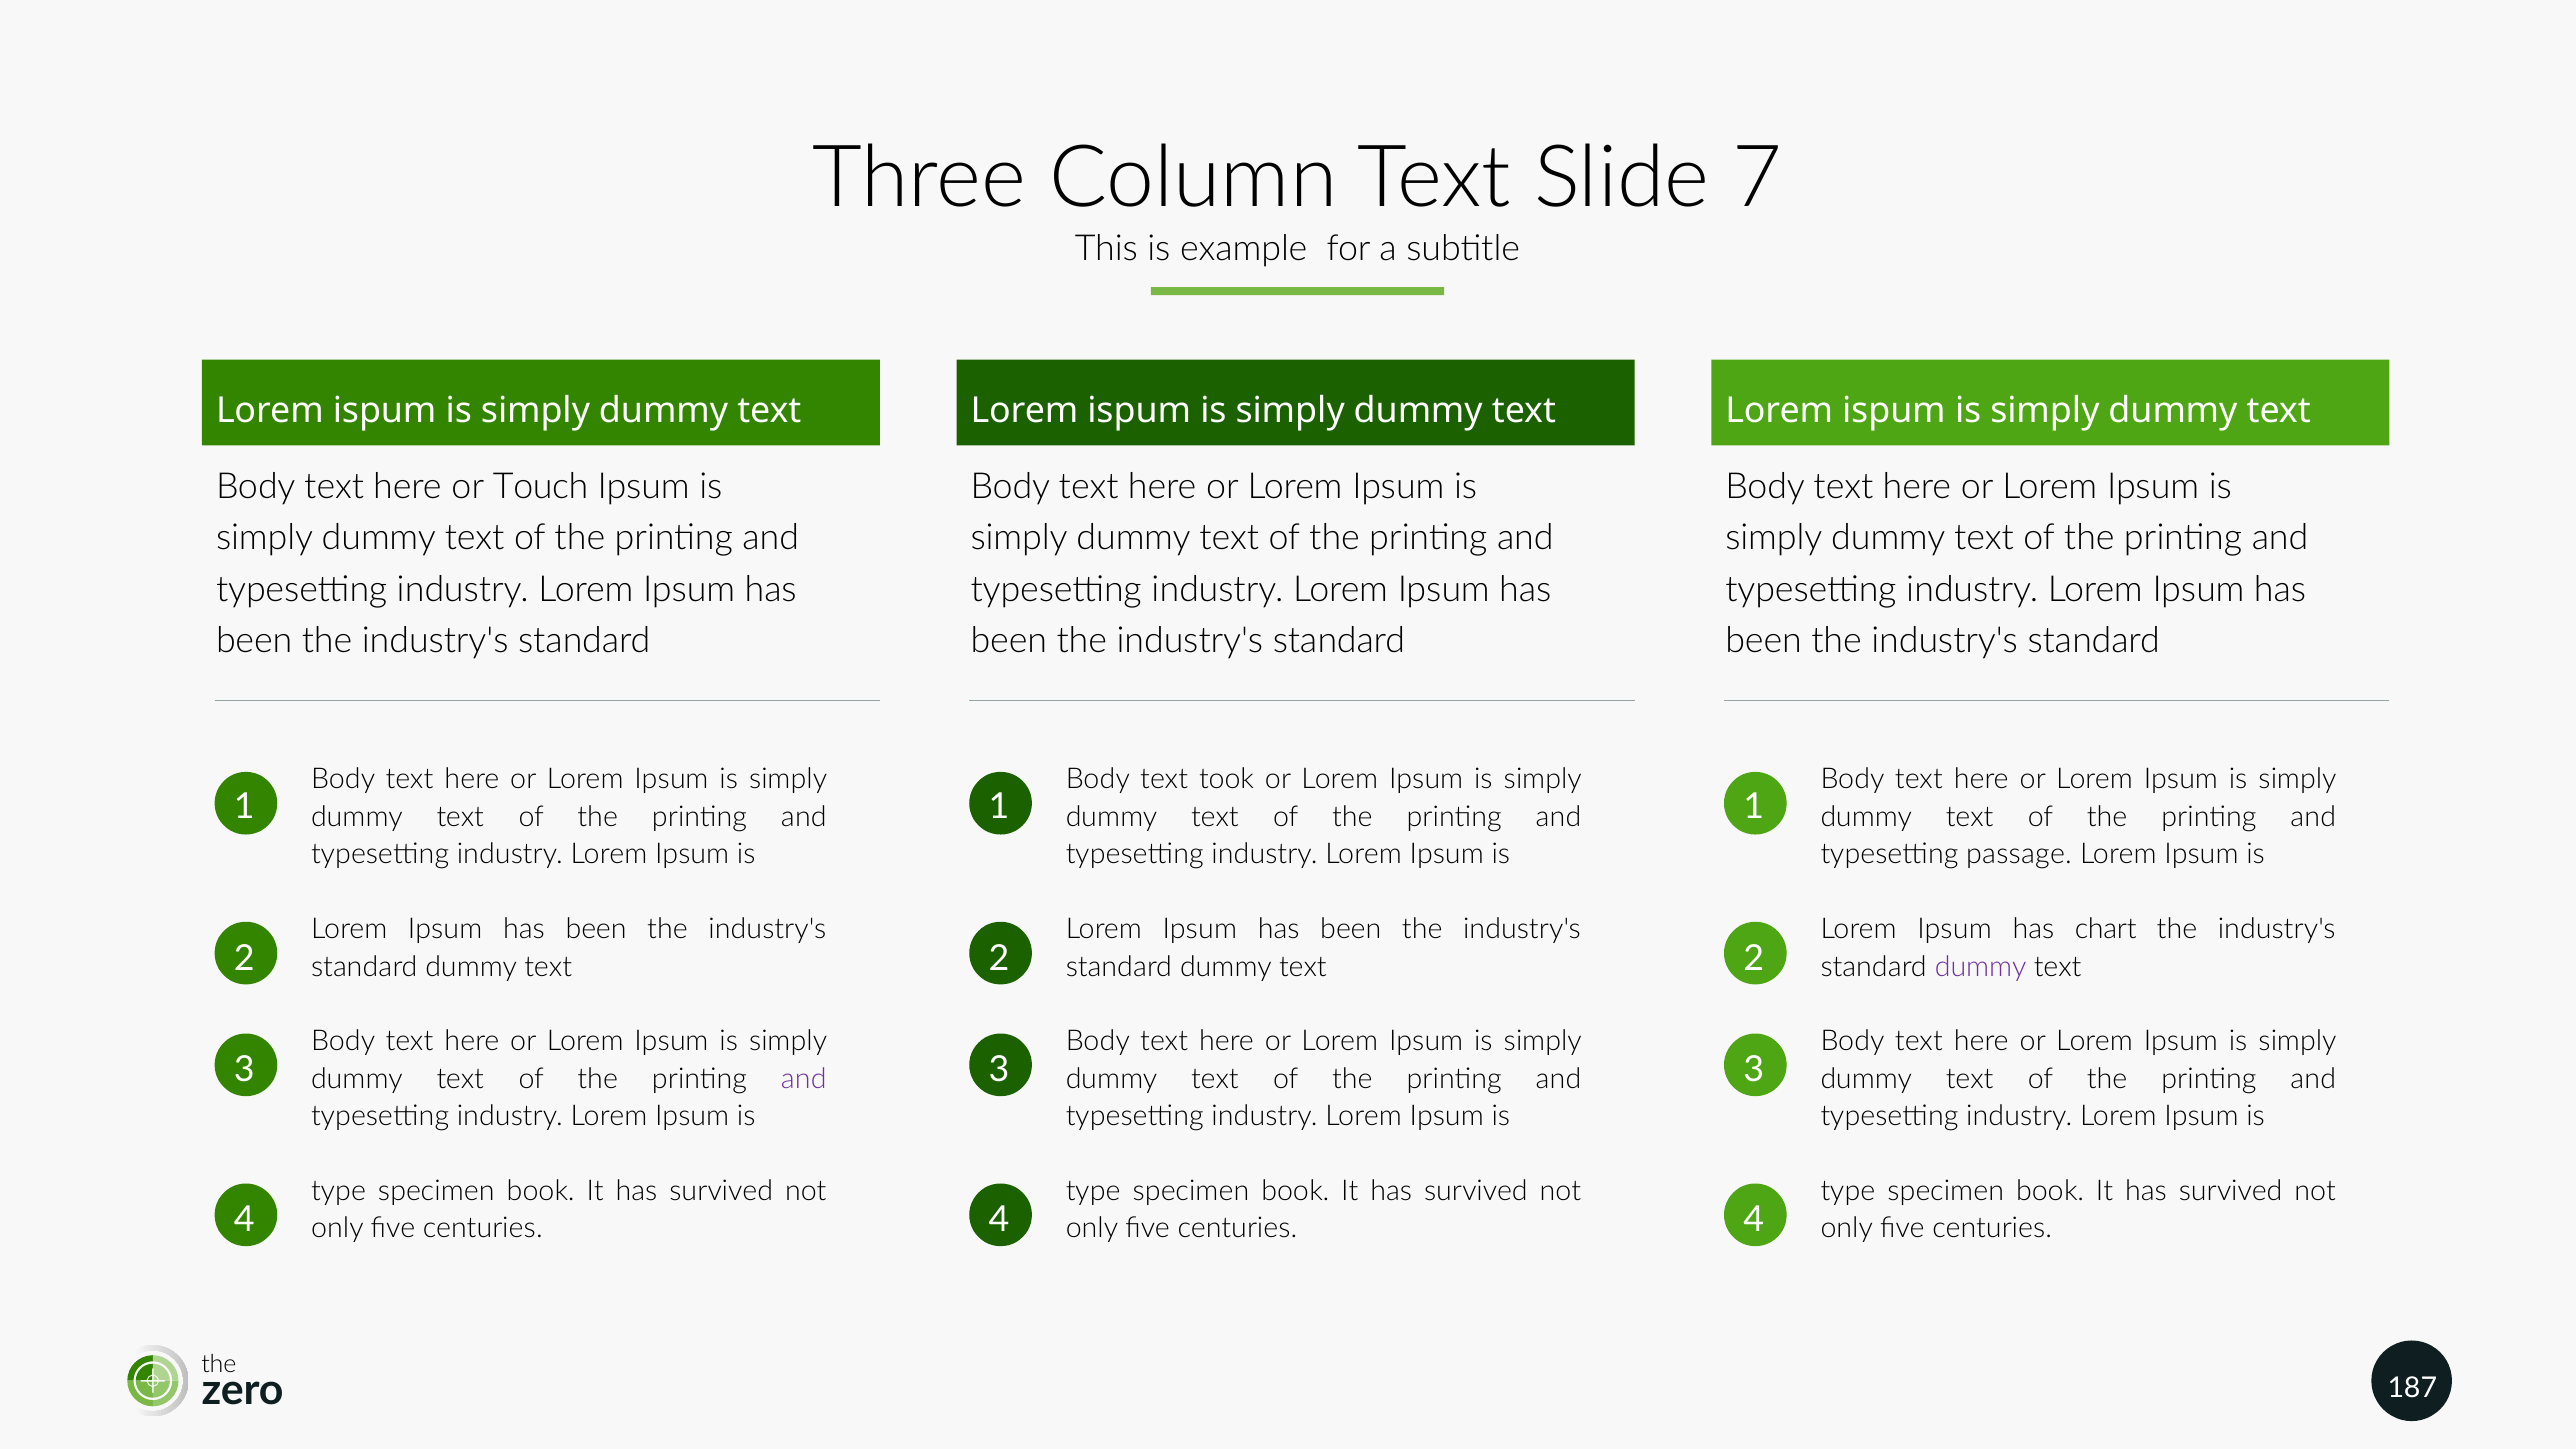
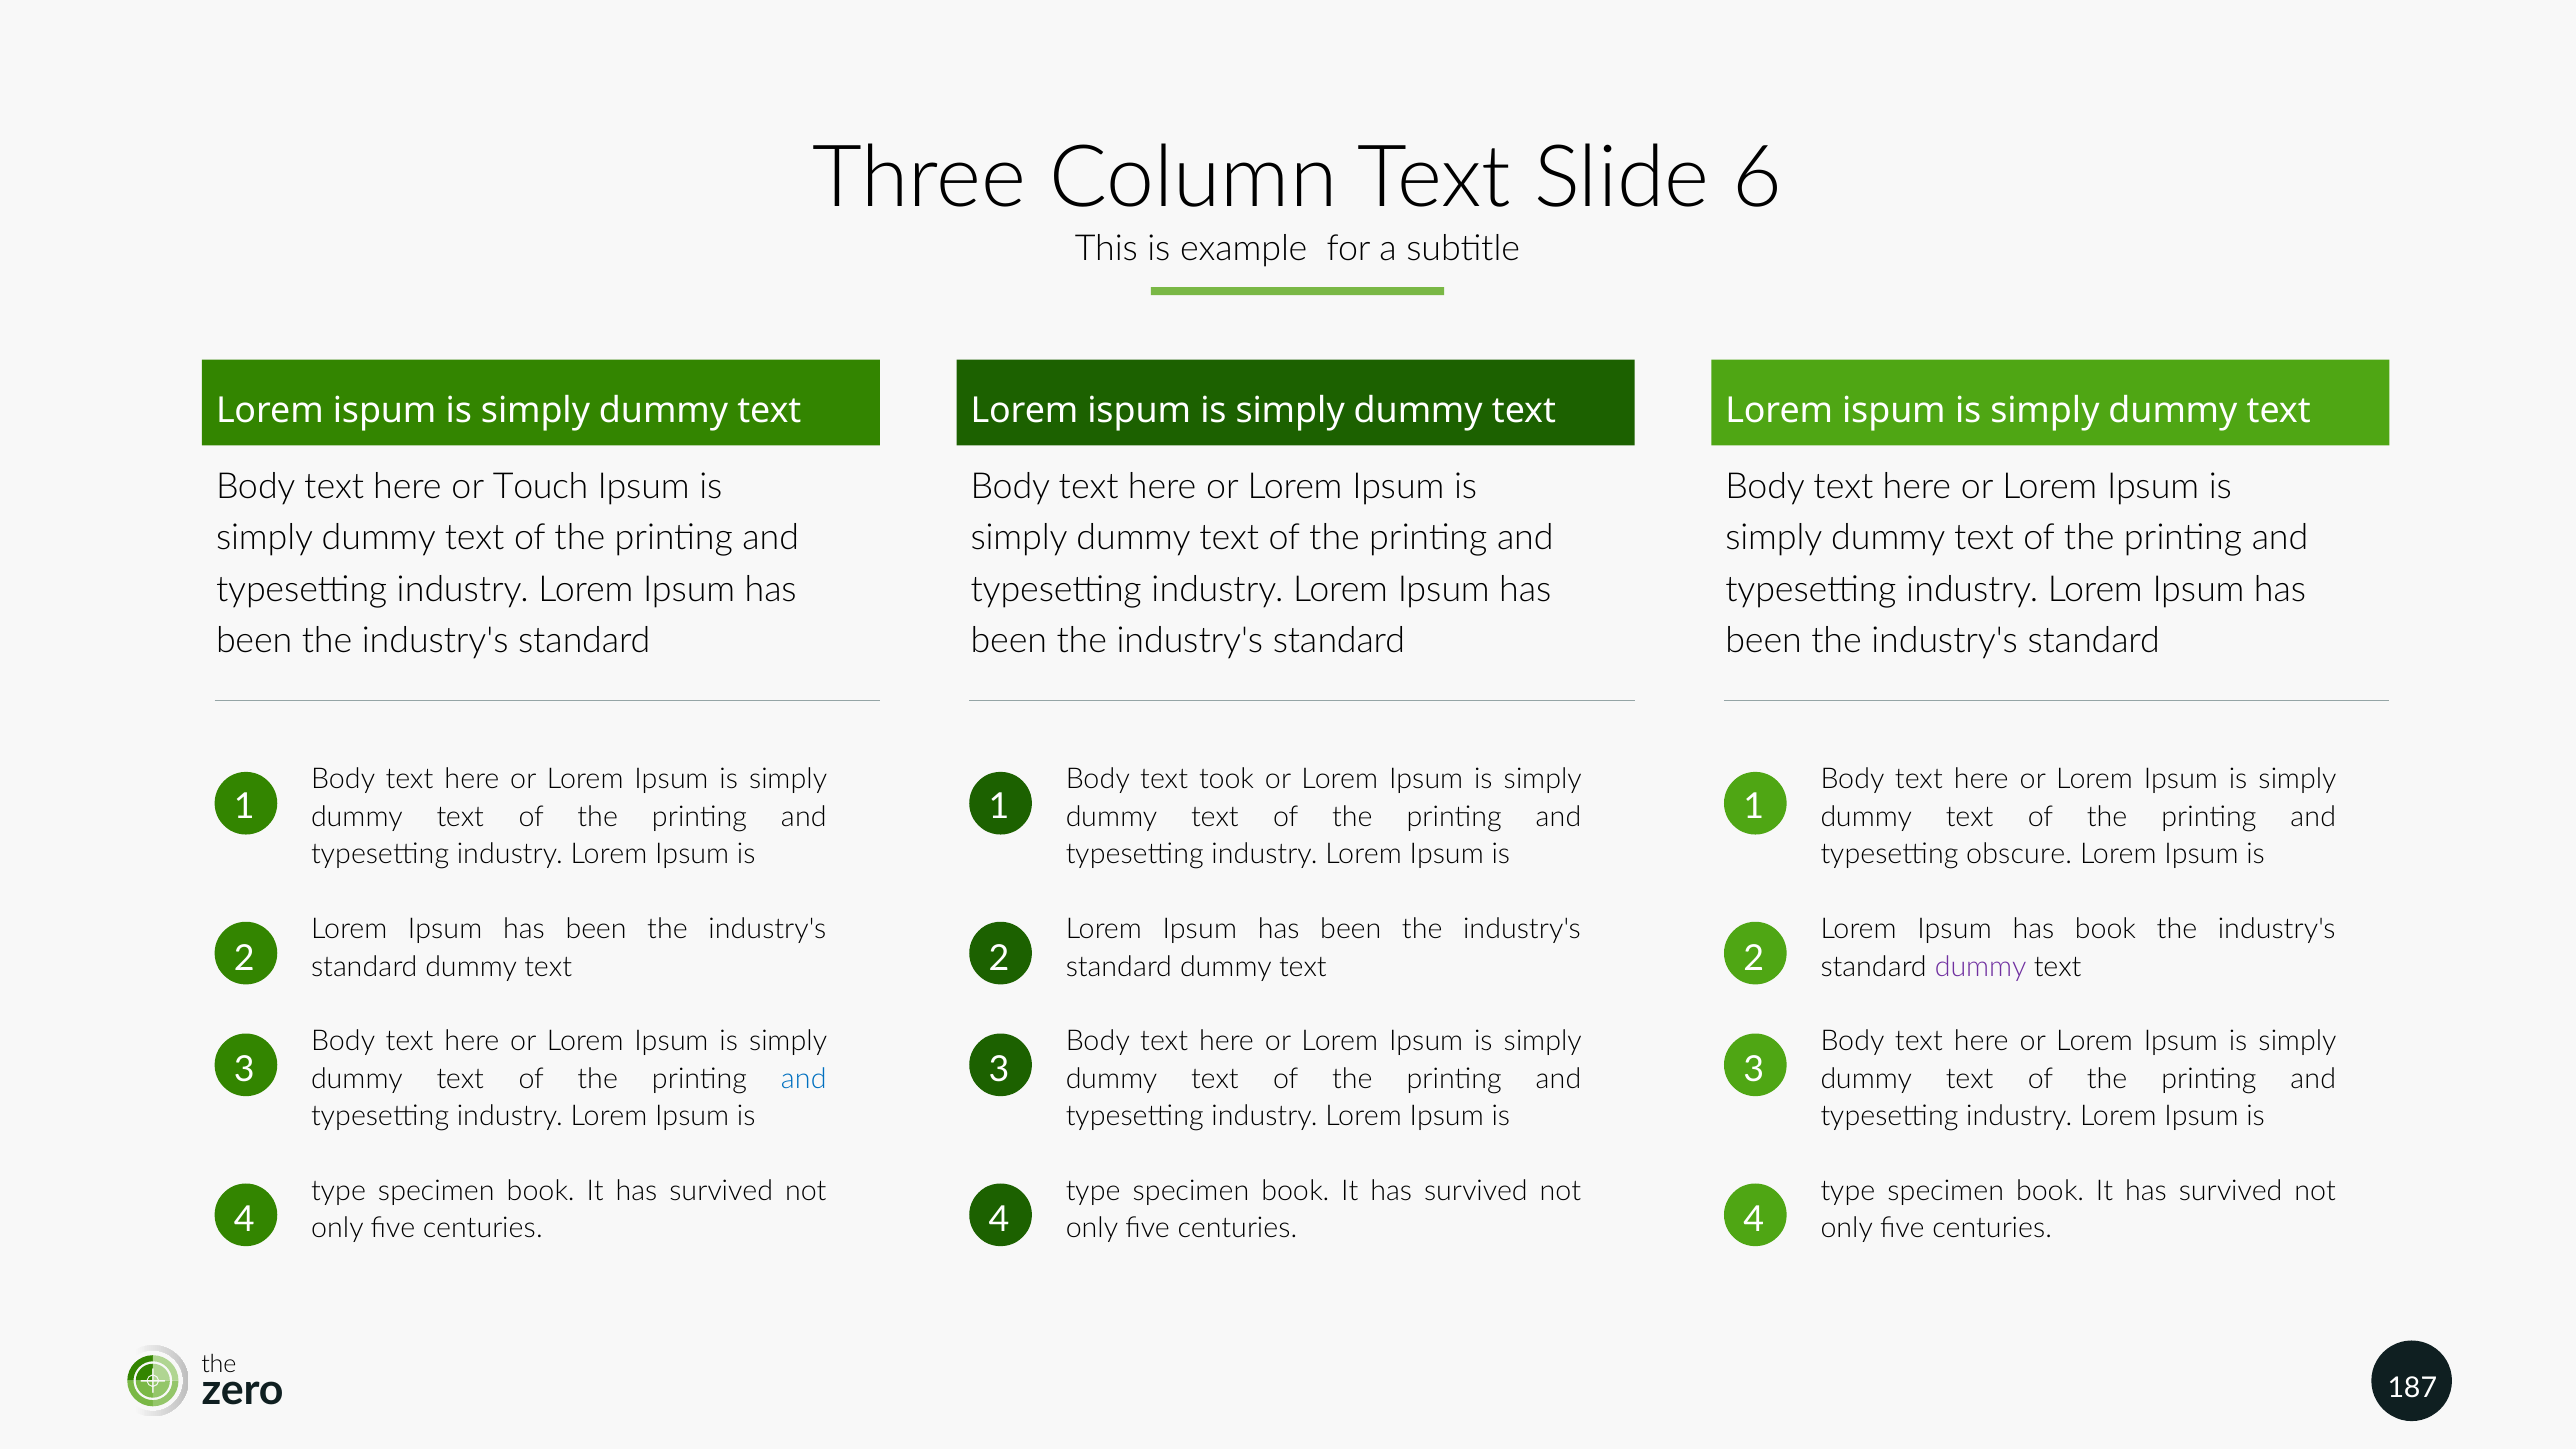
7: 7 -> 6
passage: passage -> obscure
has chart: chart -> book
and at (804, 1079) colour: purple -> blue
